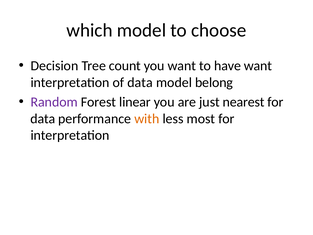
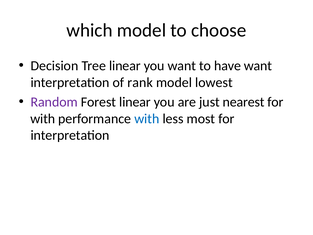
Tree count: count -> linear
of data: data -> rank
belong: belong -> lowest
data at (43, 119): data -> with
with at (147, 119) colour: orange -> blue
